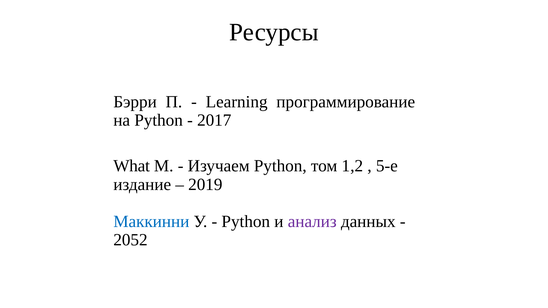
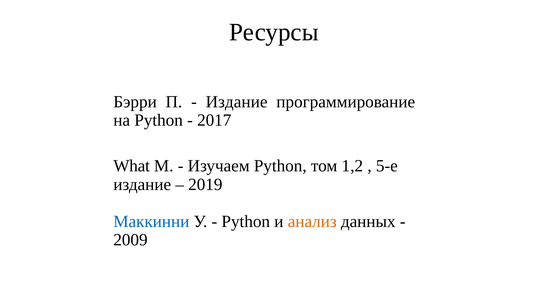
Learning at (237, 102): Learning -> Издание
анализ colour: purple -> orange
2052: 2052 -> 2009
